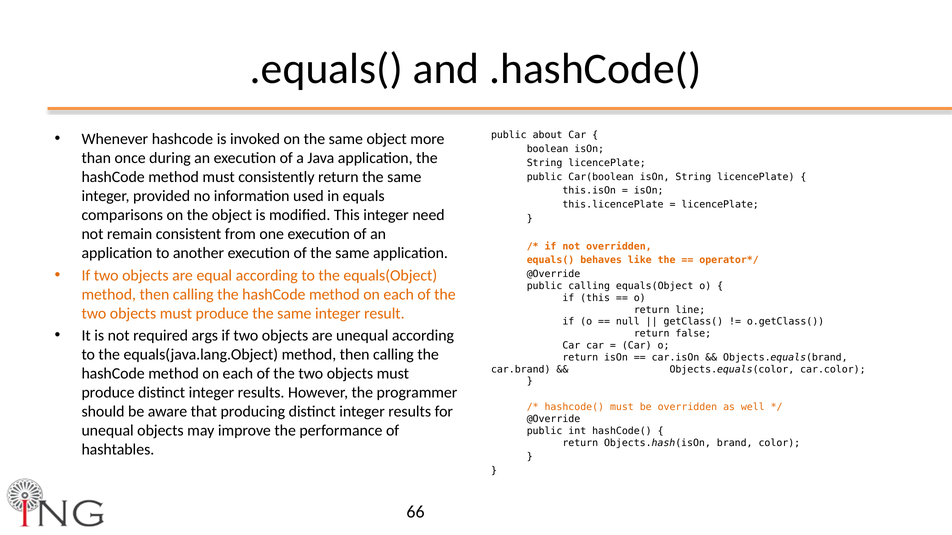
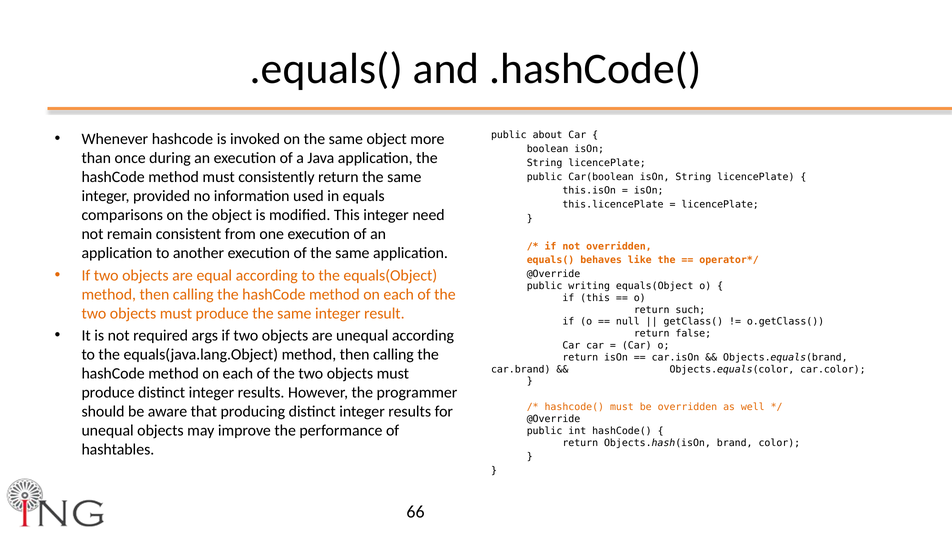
public calling: calling -> writing
line: line -> such
